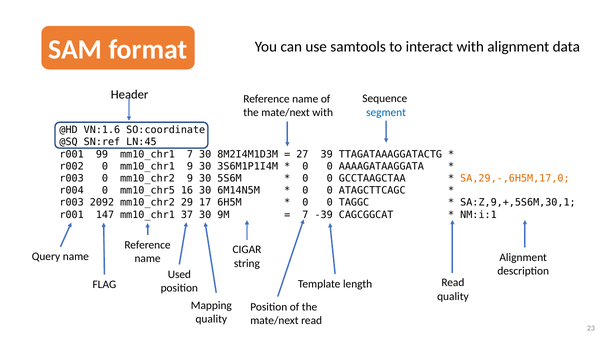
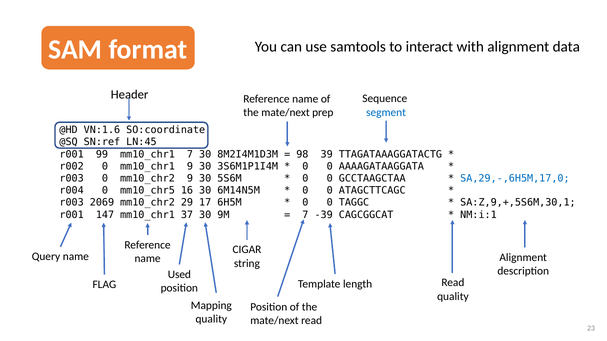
mate/next with: with -> prep
27: 27 -> 98
SA,29,-,6H5M,17,0 colour: orange -> blue
2092: 2092 -> 2069
